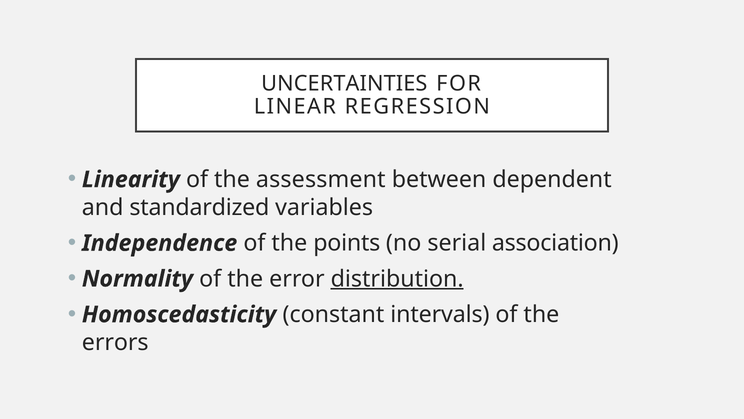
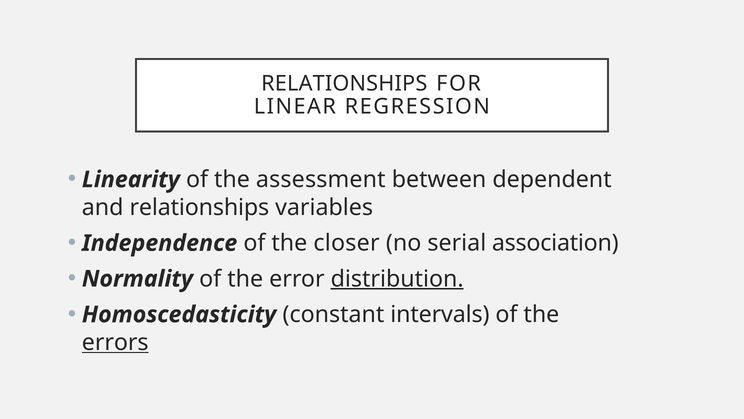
UNCERTAINTIES at (344, 83): UNCERTAINTIES -> RELATIONSHIPS
and standardized: standardized -> relationships
points: points -> closer
errors underline: none -> present
